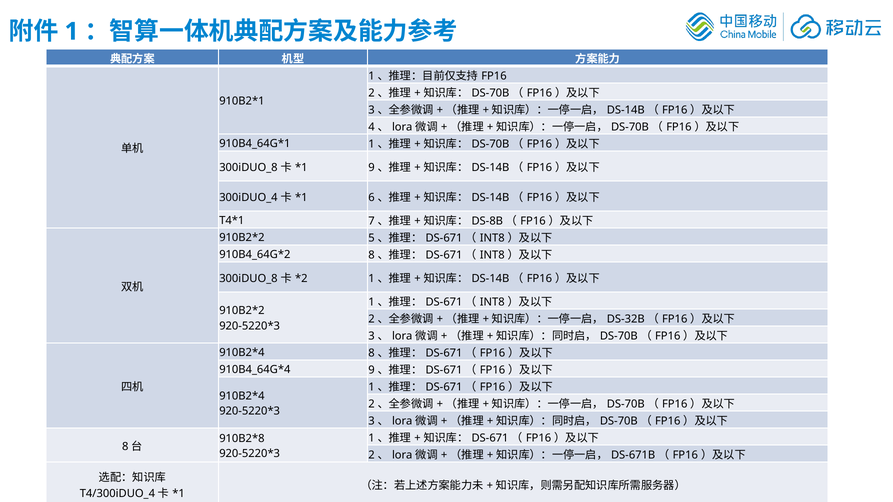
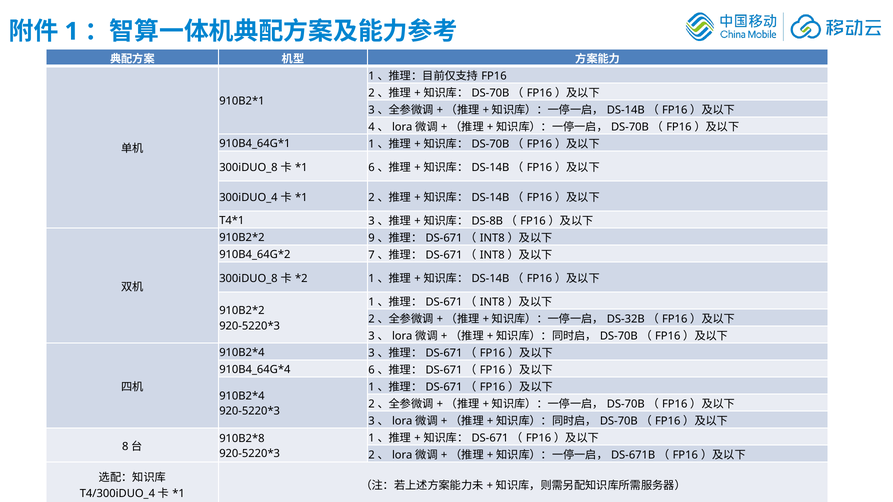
9 at (372, 168): 9 -> 6
6 at (372, 198): 6 -> 2
7 at (372, 221): 7 -> 3
5: 5 -> 9
8 at (372, 255): 8 -> 7
8 at (372, 353): 8 -> 3
9 at (372, 370): 9 -> 6
